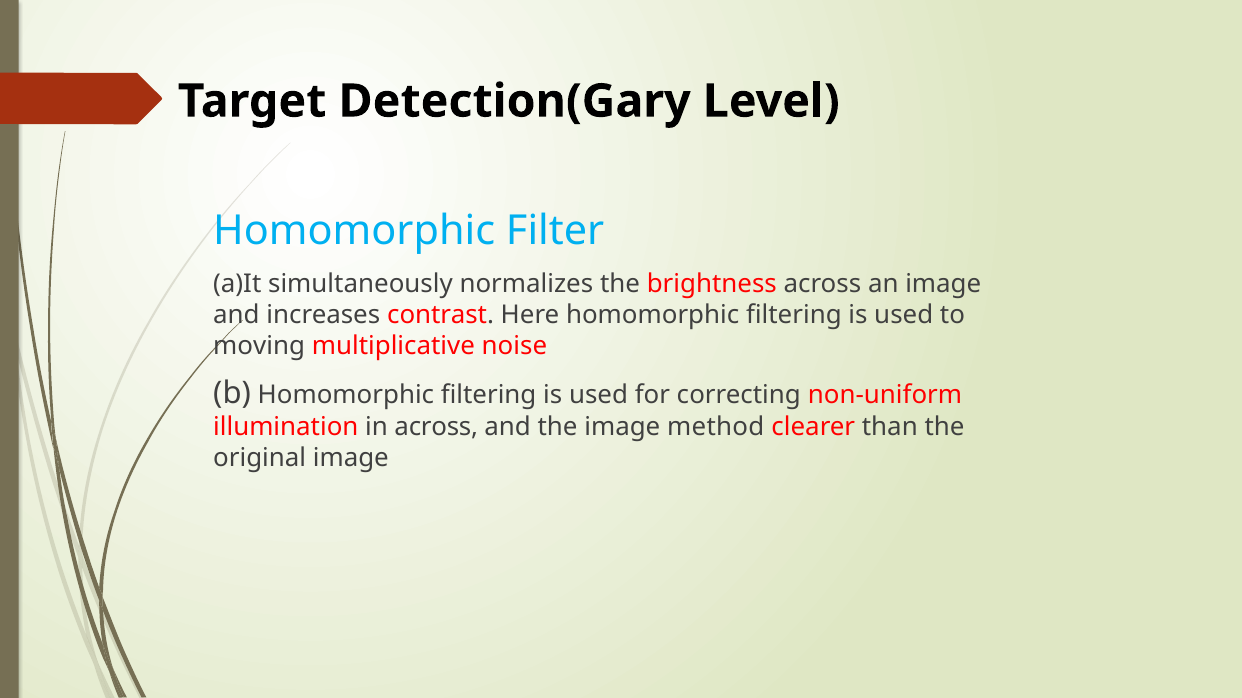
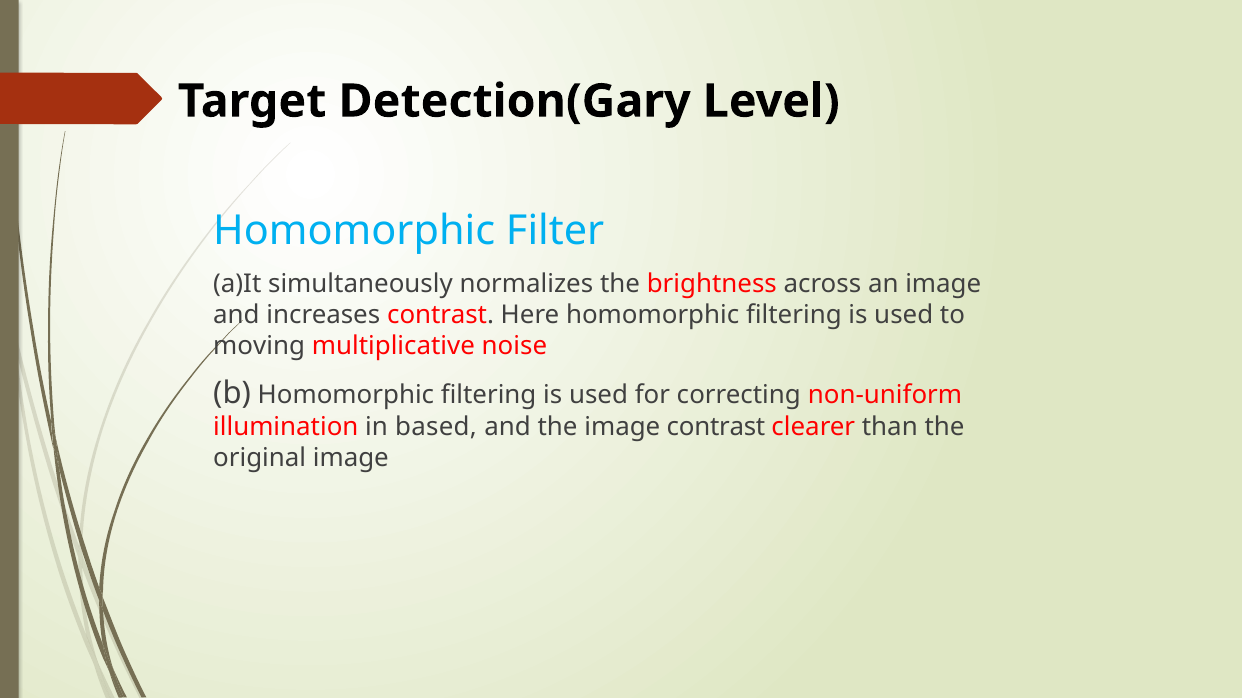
in across: across -> based
image method: method -> contrast
